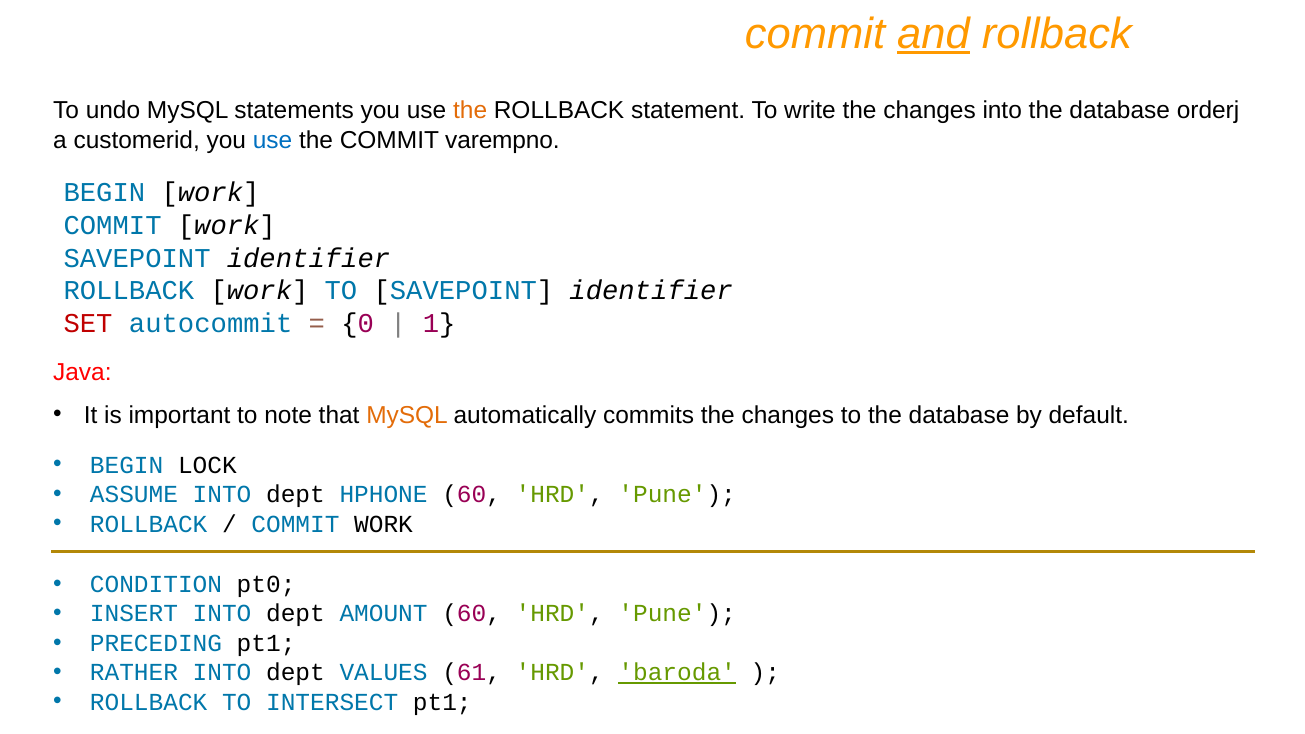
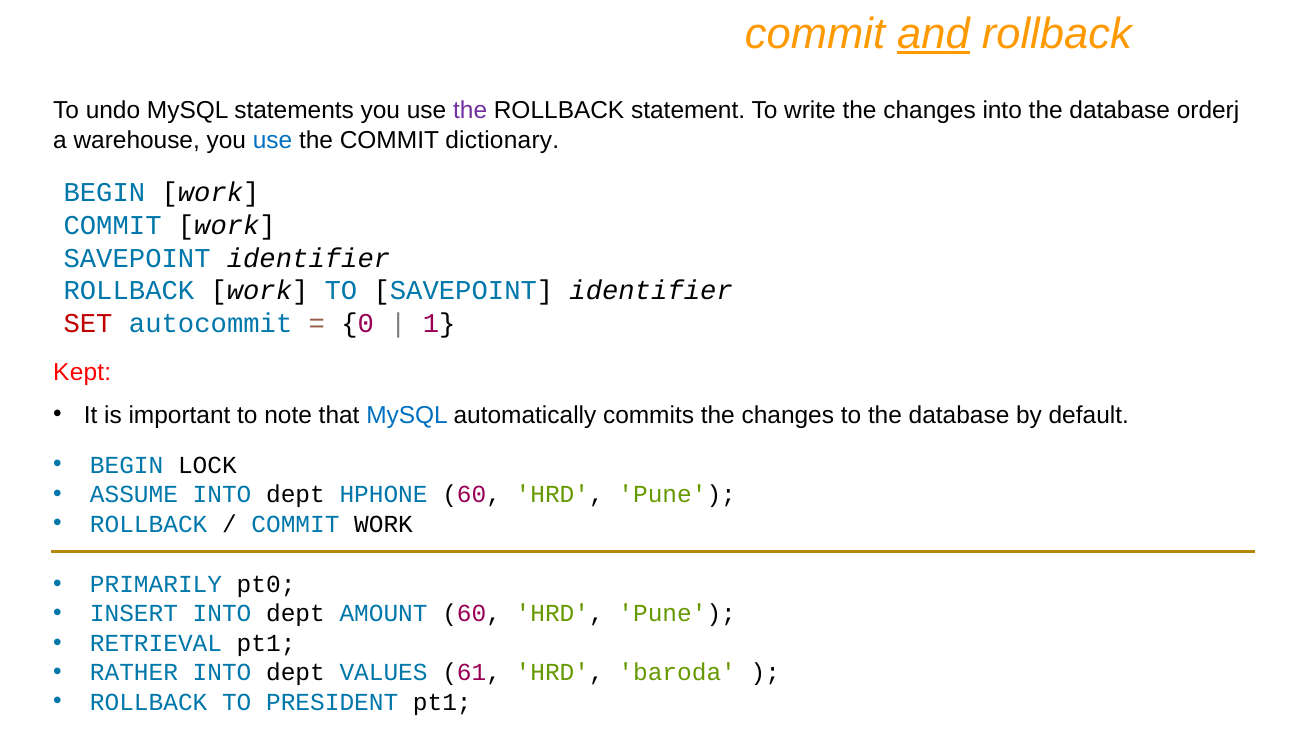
the at (470, 111) colour: orange -> purple
customerid: customerid -> warehouse
varempno: varempno -> dictionary
Java: Java -> Kept
MySQL at (407, 415) colour: orange -> blue
CONDITION: CONDITION -> PRIMARILY
PRECEDING: PRECEDING -> RETRIEVAL
baroda underline: present -> none
INTERSECT: INTERSECT -> PRESIDENT
